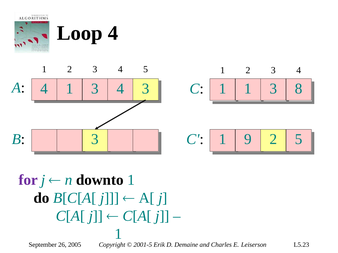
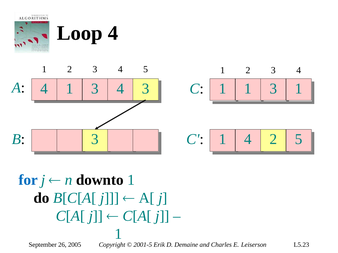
3 8: 8 -> 1
1 9: 9 -> 4
for colour: purple -> blue
